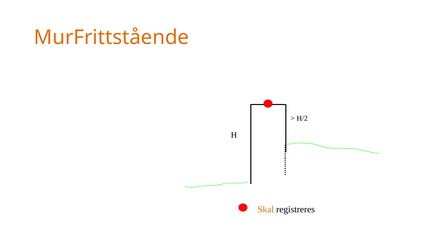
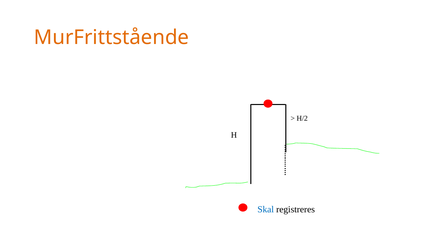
Skal colour: orange -> blue
